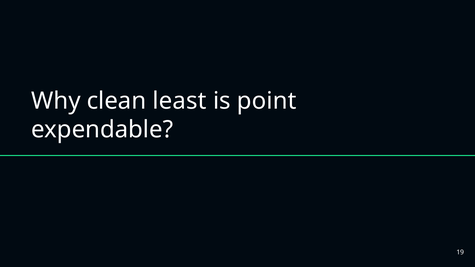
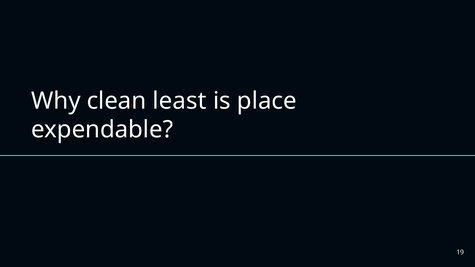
point: point -> place
